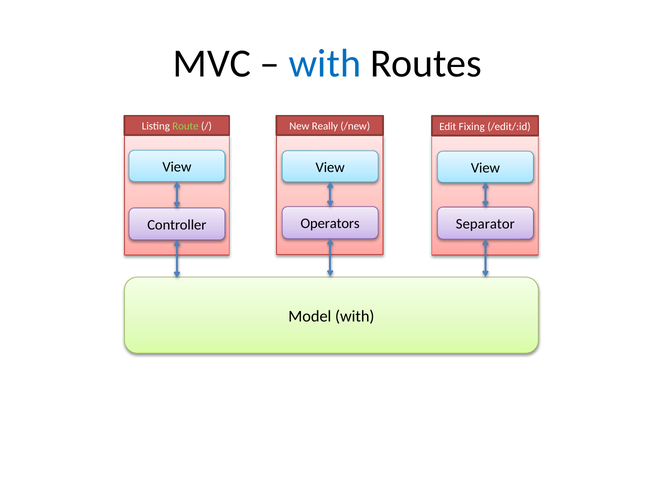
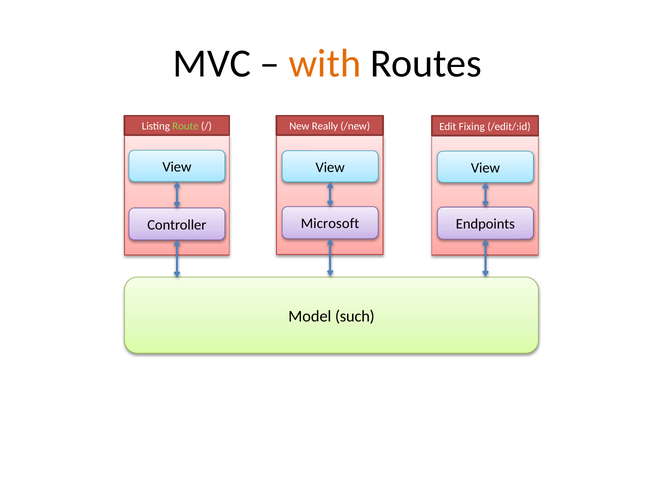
with at (325, 63) colour: blue -> orange
Operators: Operators -> Microsoft
Separator: Separator -> Endpoints
Model with: with -> such
